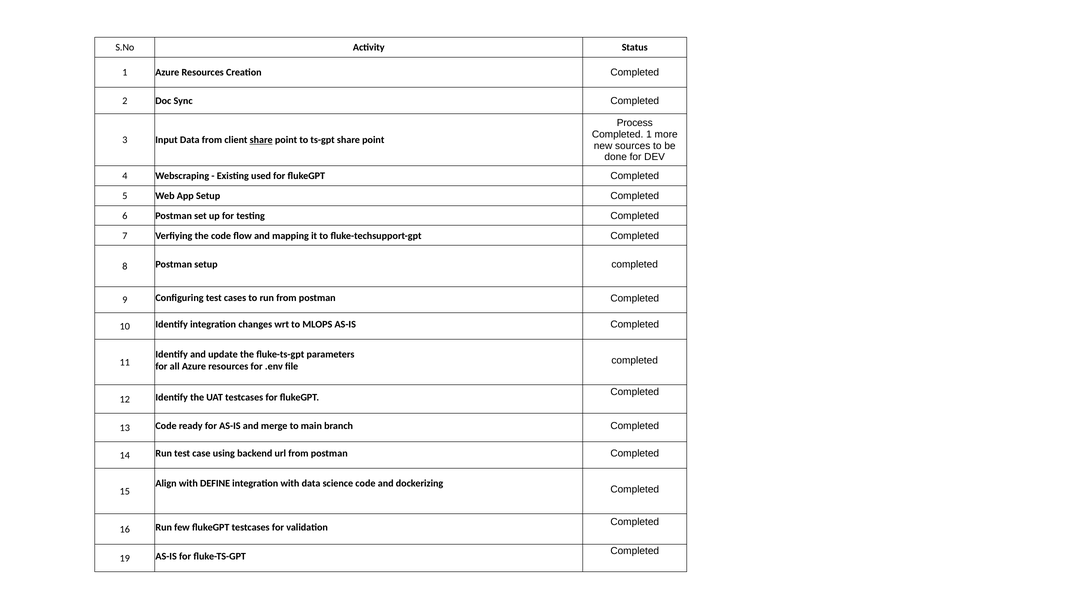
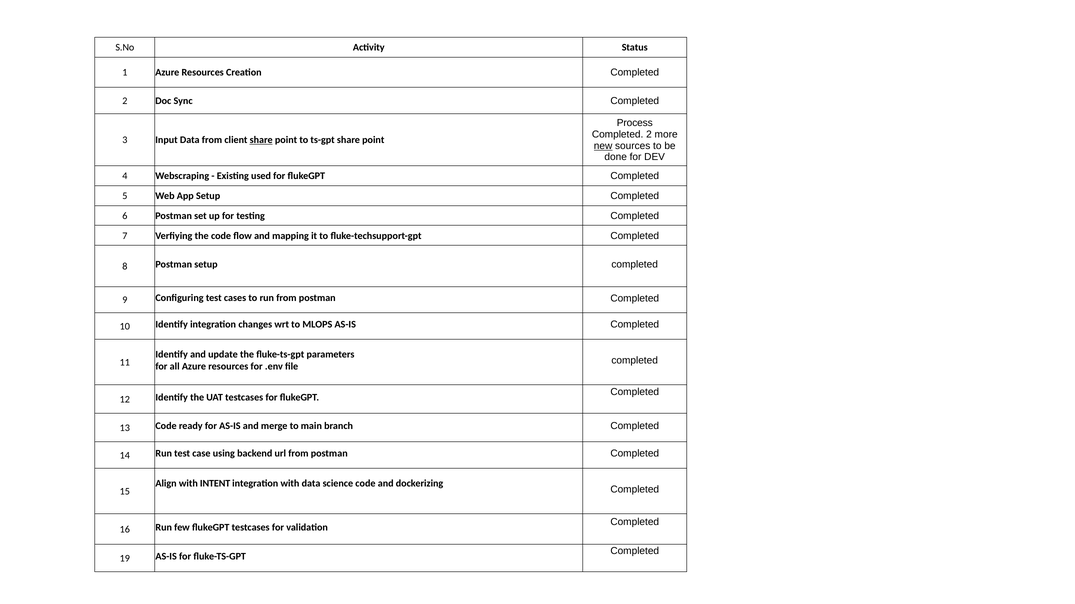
1 at (649, 135): 1 -> 2
new underline: none -> present
DEFINE: DEFINE -> INTENT
